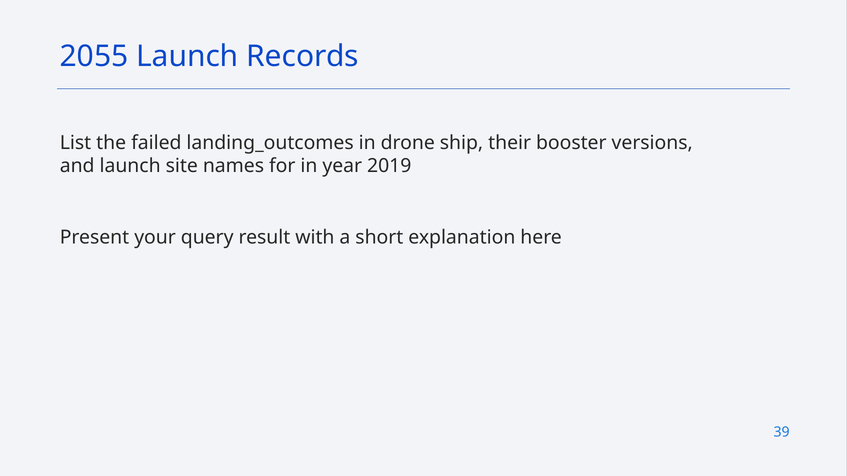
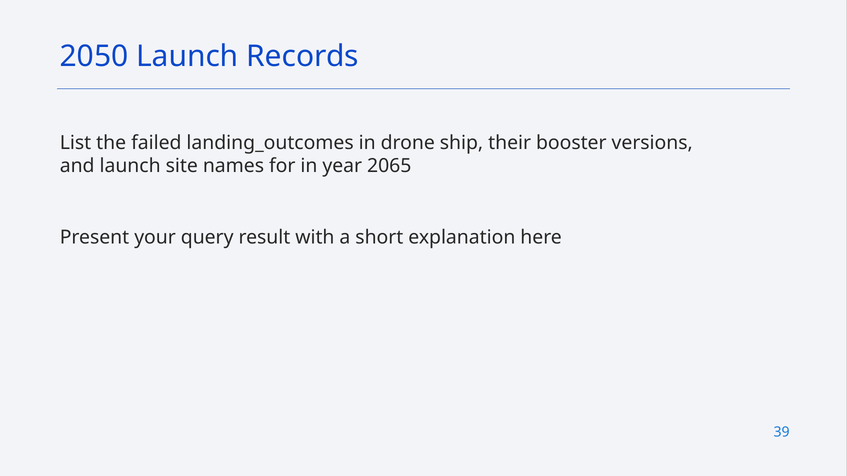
2055: 2055 -> 2050
2019: 2019 -> 2065
